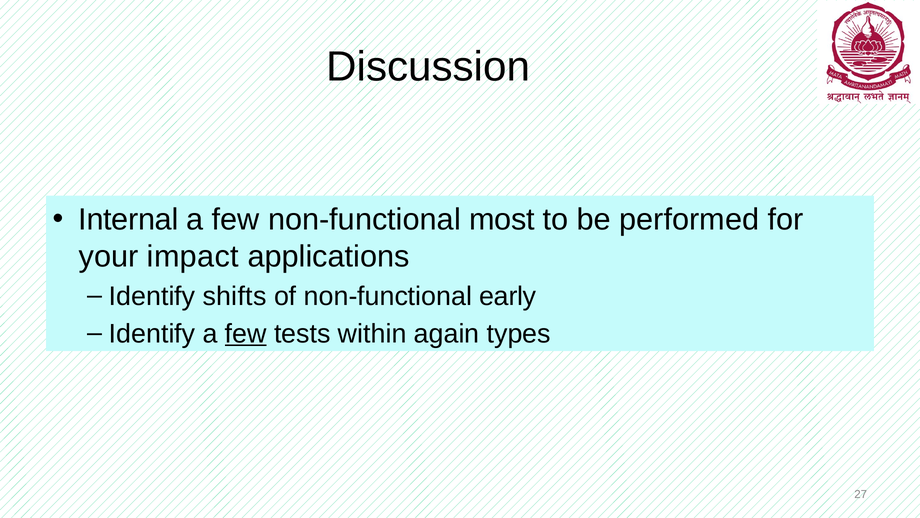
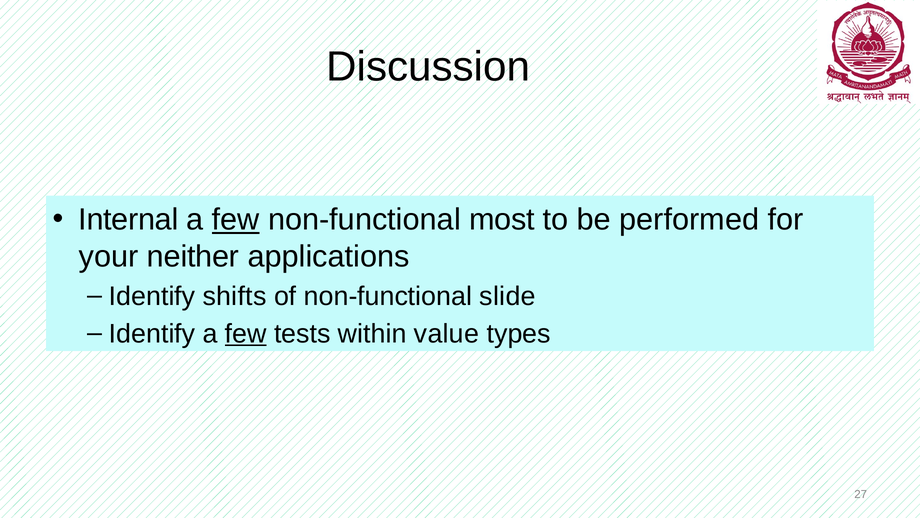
few at (236, 220) underline: none -> present
impact: impact -> neither
early: early -> slide
again: again -> value
